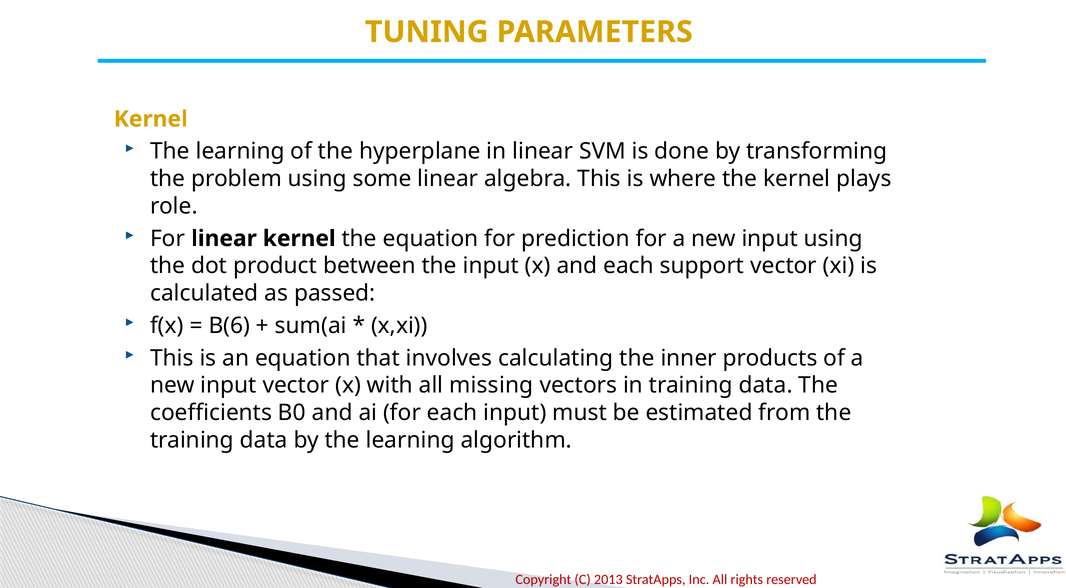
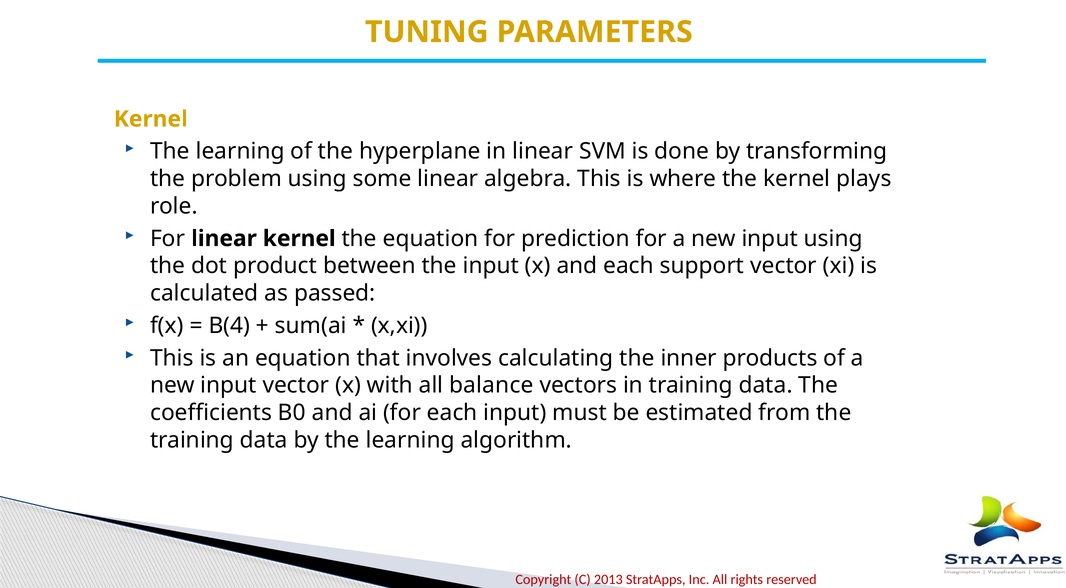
B(6: B(6 -> B(4
missing: missing -> balance
